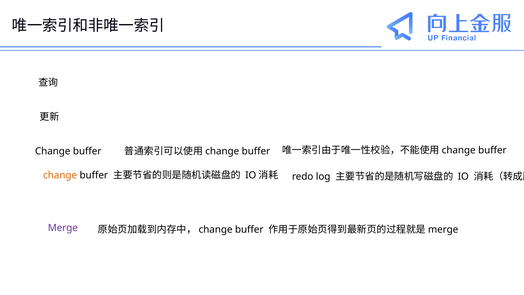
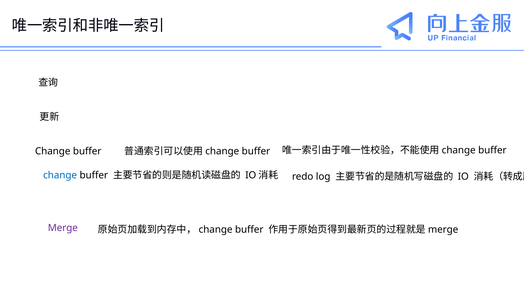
change at (60, 175) colour: orange -> blue
